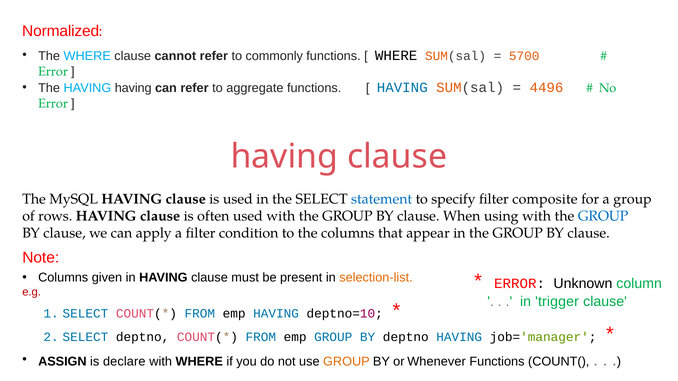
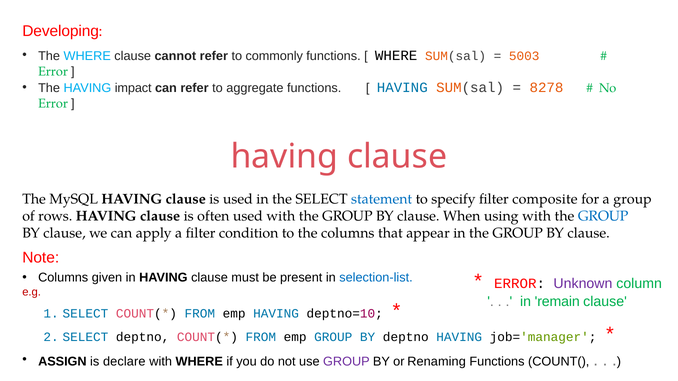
Normalized: Normalized -> Developing
5700: 5700 -> 5003
HAVING having: having -> impact
4496: 4496 -> 8278
selection-list colour: orange -> blue
Unknown colour: black -> purple
trigger: trigger -> remain
GROUP at (346, 362) colour: orange -> purple
Whenever: Whenever -> Renaming
